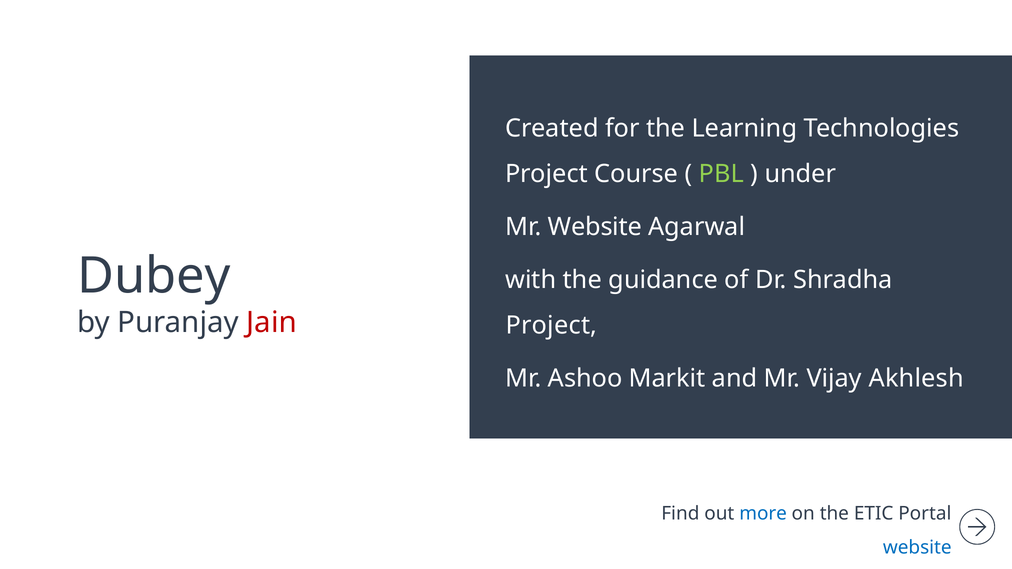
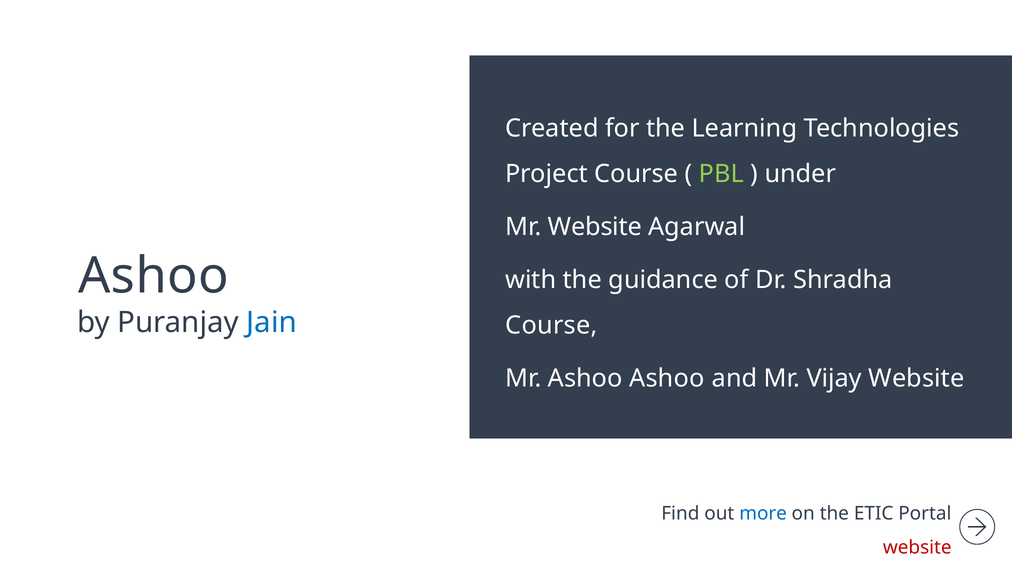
Dubey at (154, 276): Dubey -> Ashoo
Jain colour: red -> blue
Project at (551, 326): Project -> Course
Ashoo Markit: Markit -> Ashoo
Vijay Akhlesh: Akhlesh -> Website
website at (917, 548) colour: blue -> red
